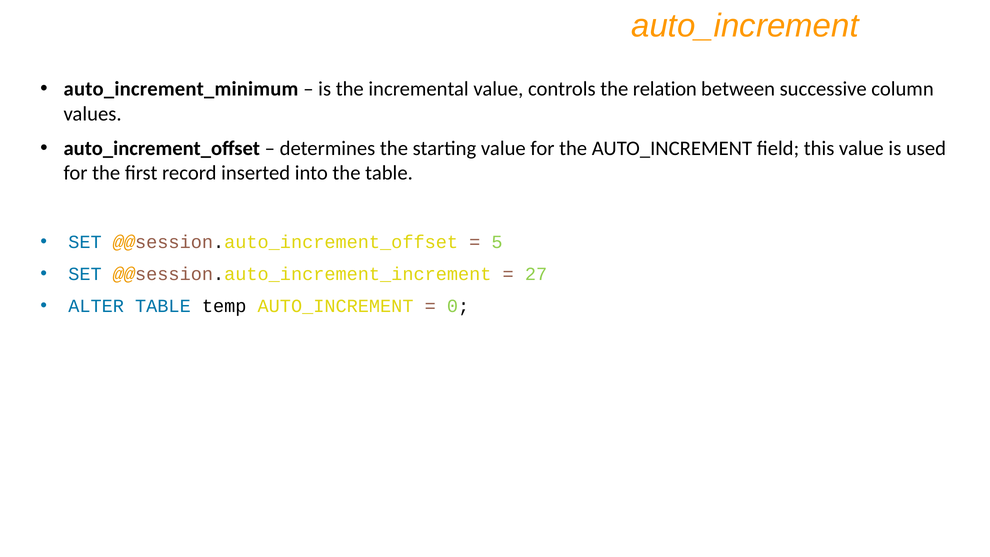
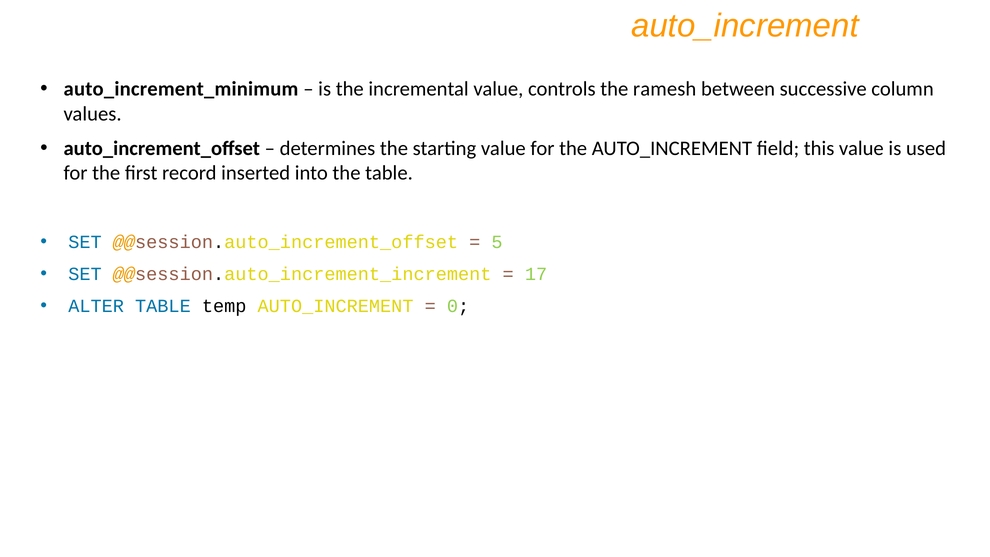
relation: relation -> ramesh
27: 27 -> 17
